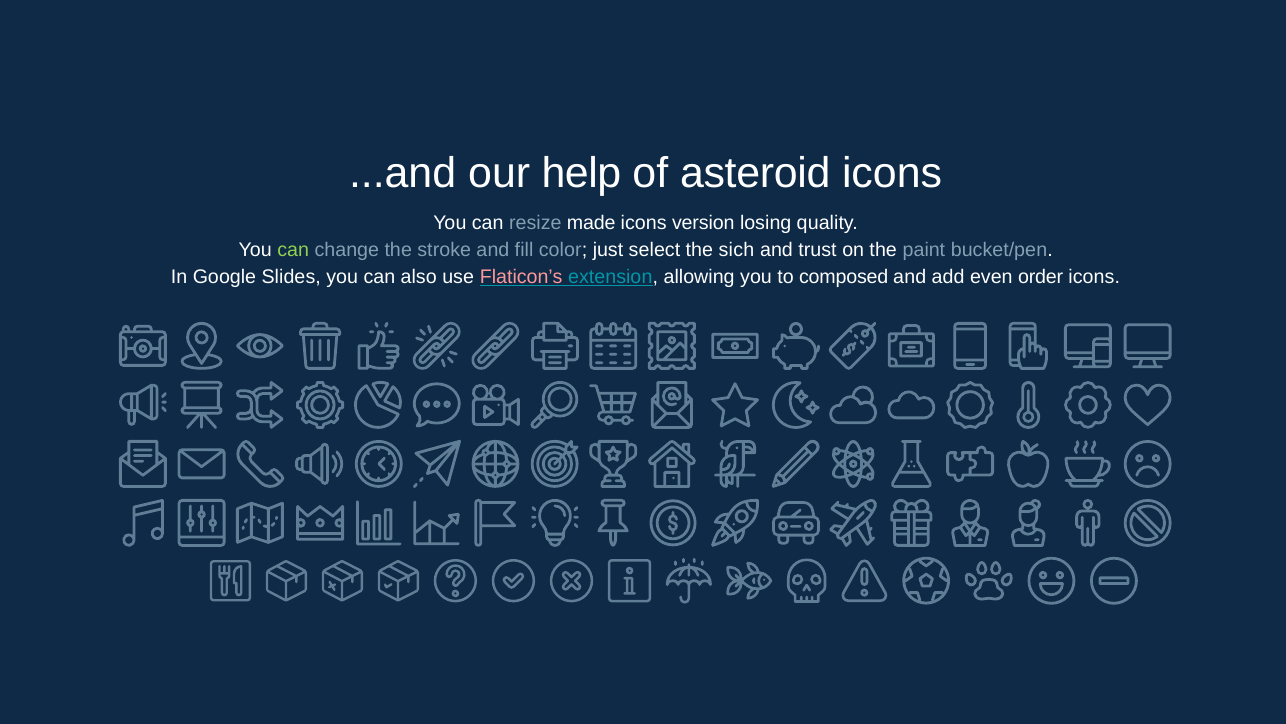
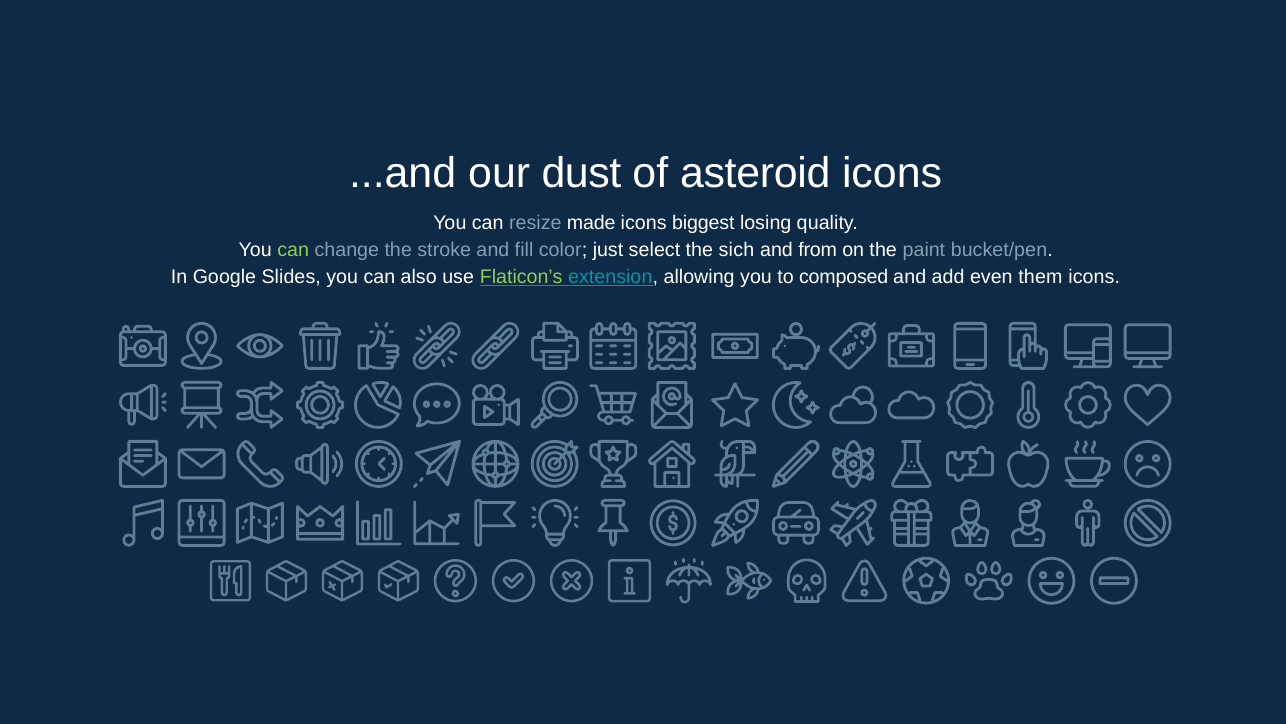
help: help -> dust
version: version -> biggest
trust: trust -> from
Flaticon’s colour: pink -> light green
order: order -> them
